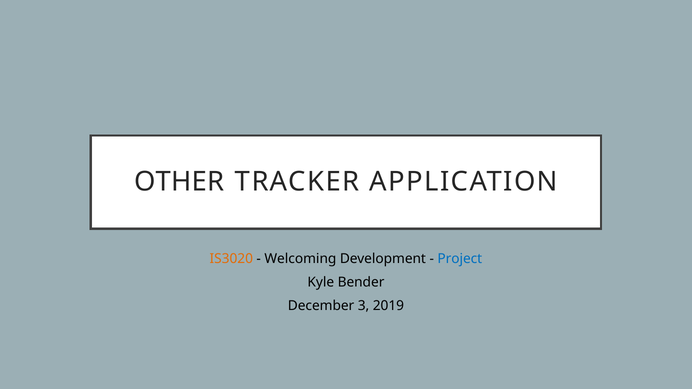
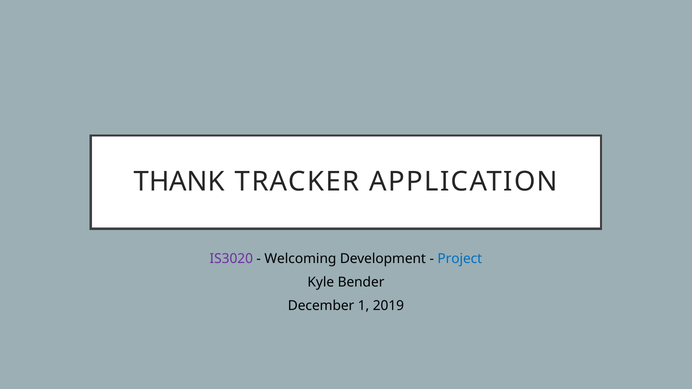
OTHER: OTHER -> THANK
IS3020 colour: orange -> purple
3: 3 -> 1
